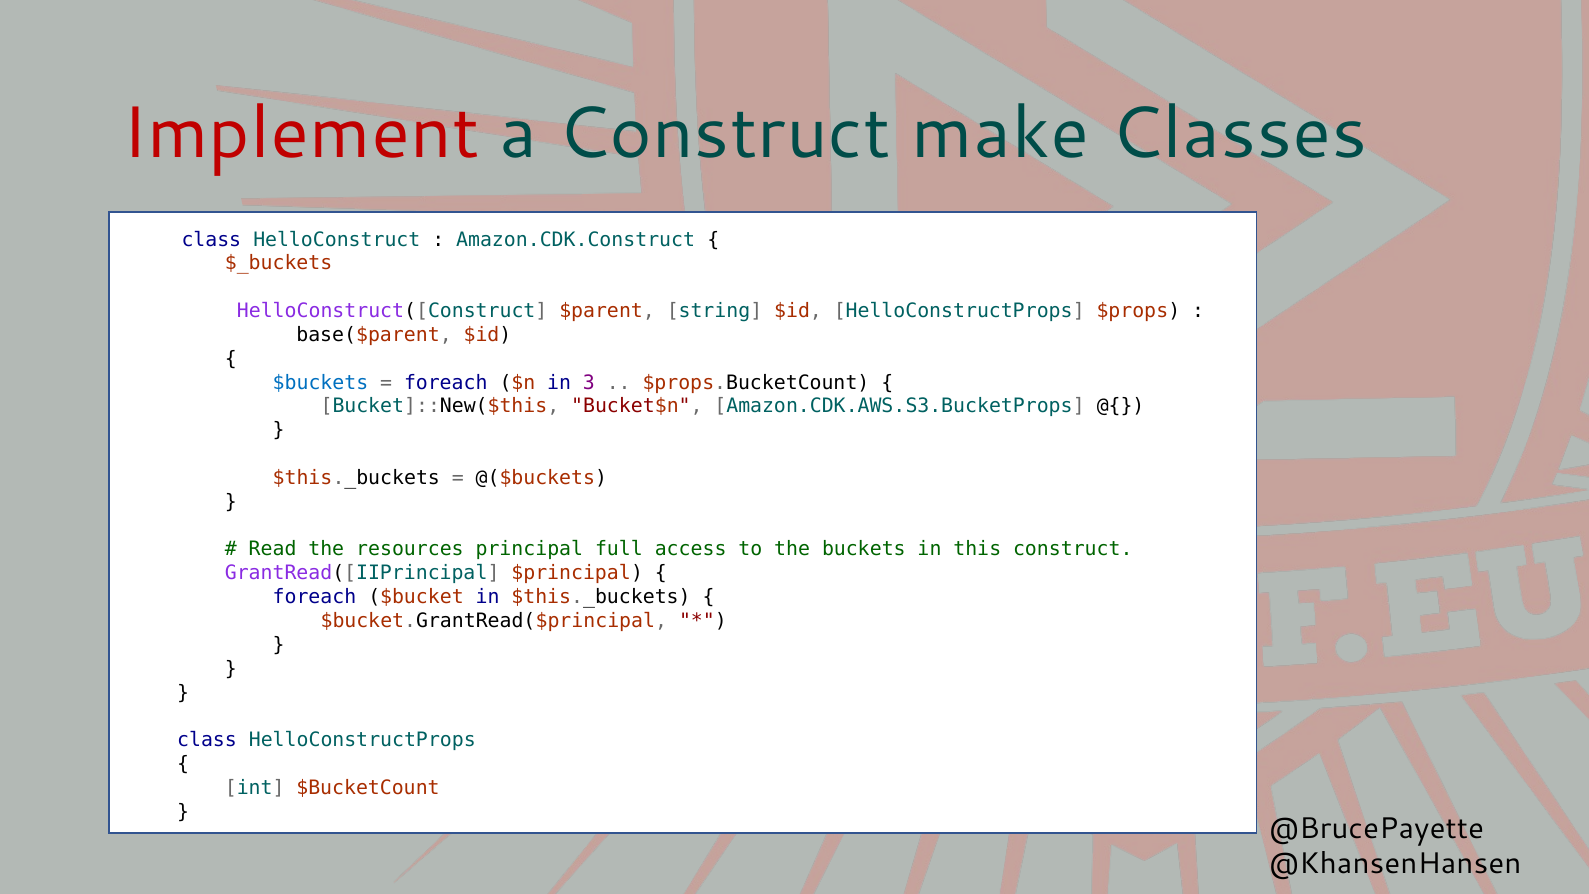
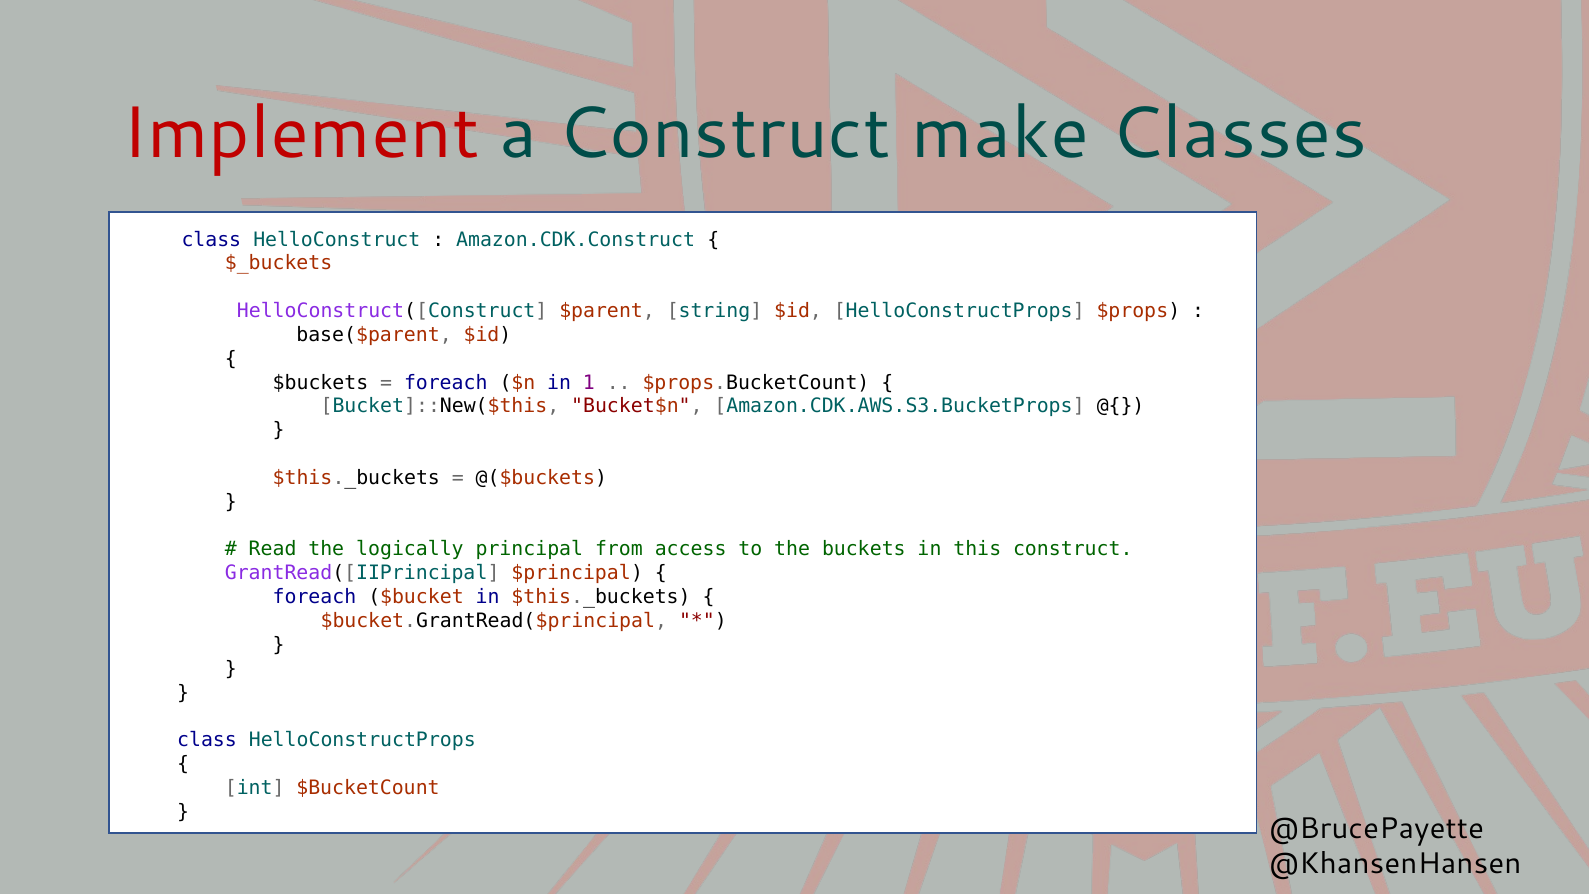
$buckets colour: blue -> black
3: 3 -> 1
resources: resources -> logically
full: full -> from
